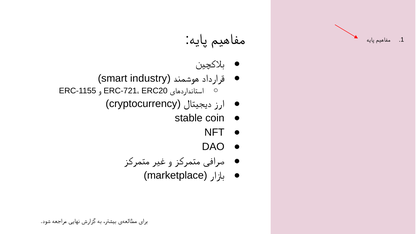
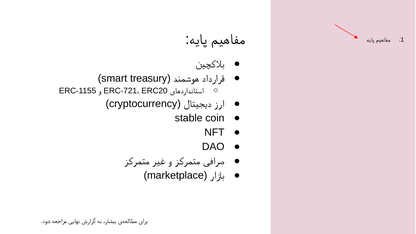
industry: industry -> treasury
